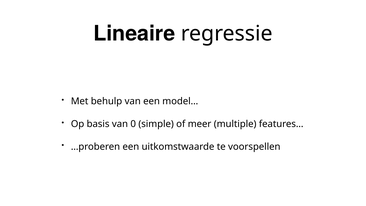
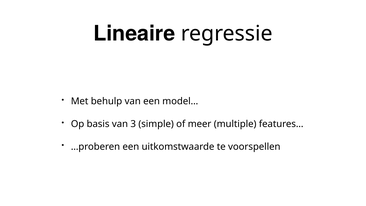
0: 0 -> 3
